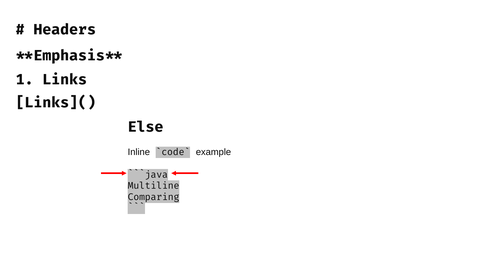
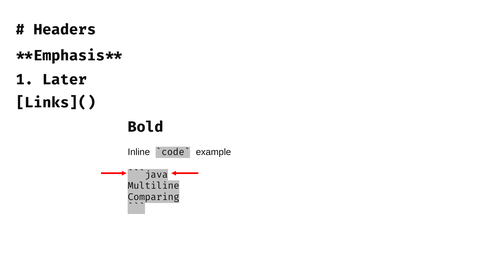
Links: Links -> Later
Else: Else -> Bold
